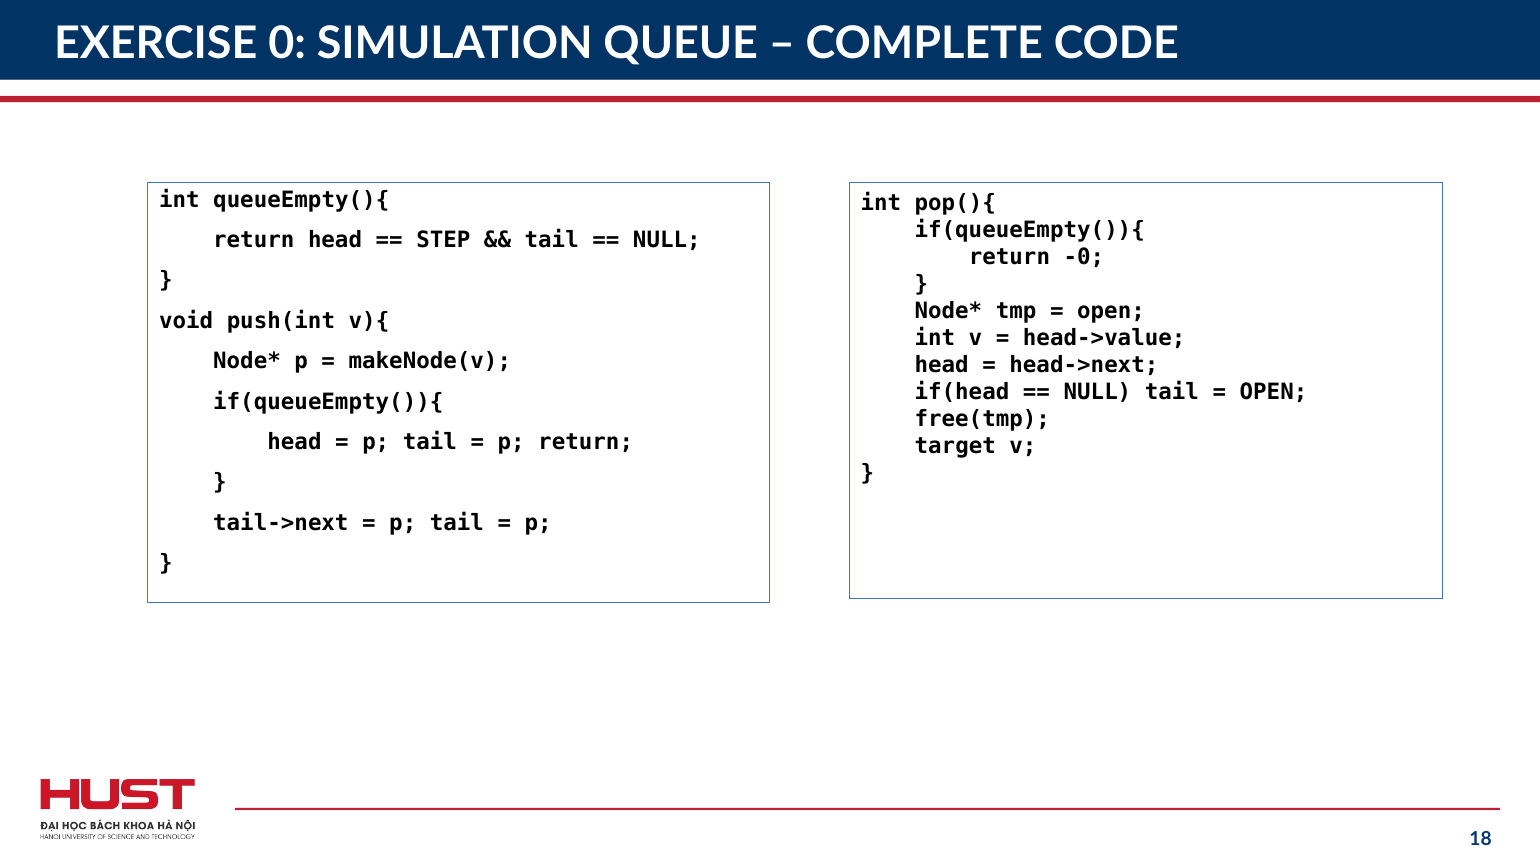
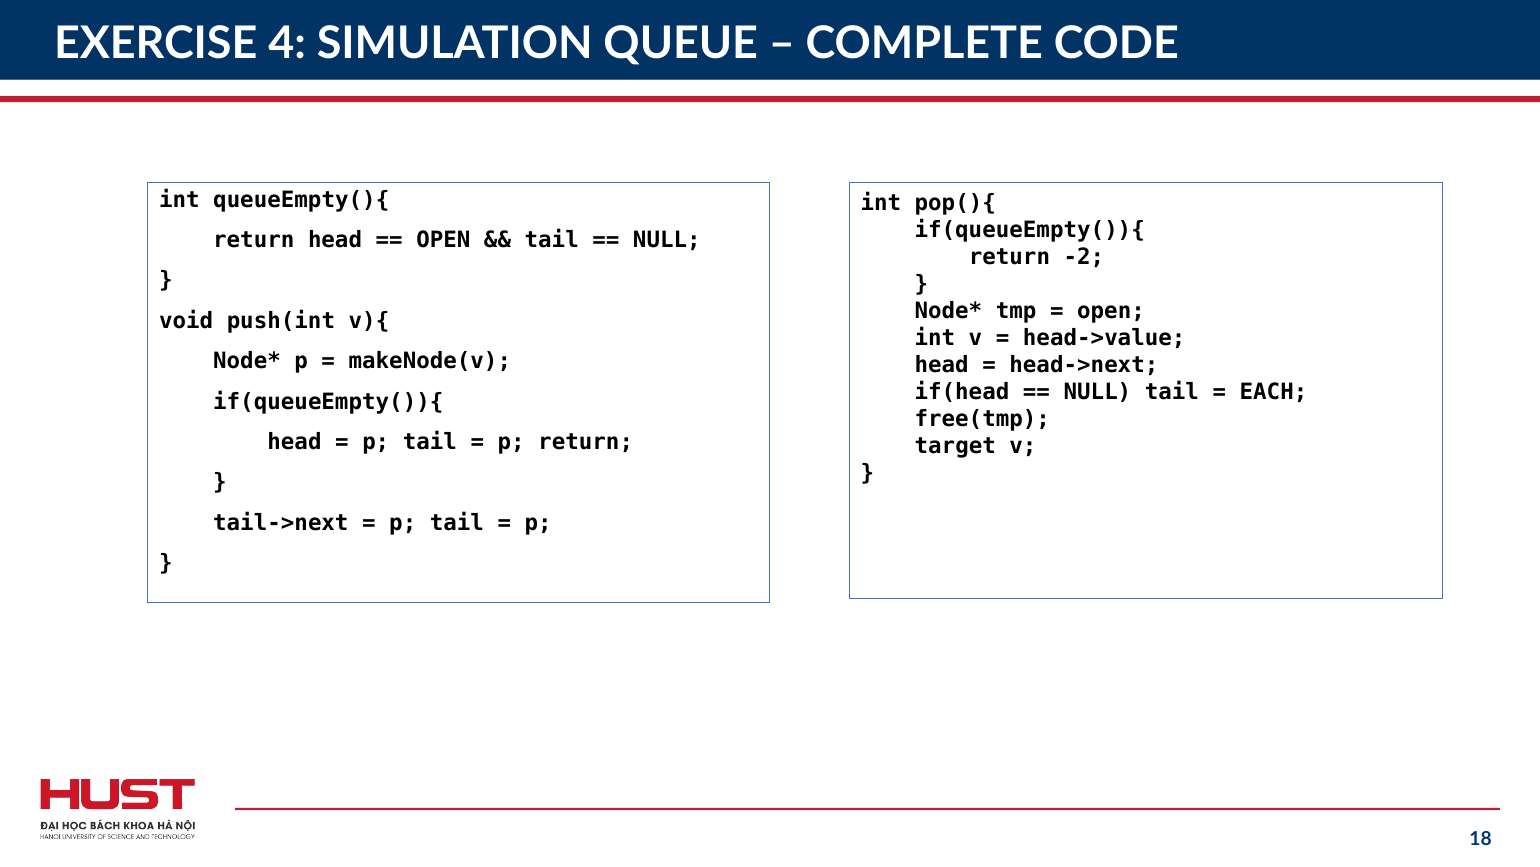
0: 0 -> 4
STEP at (443, 240): STEP -> OPEN
-0: -0 -> -2
OPEN at (1273, 391): OPEN -> EACH
